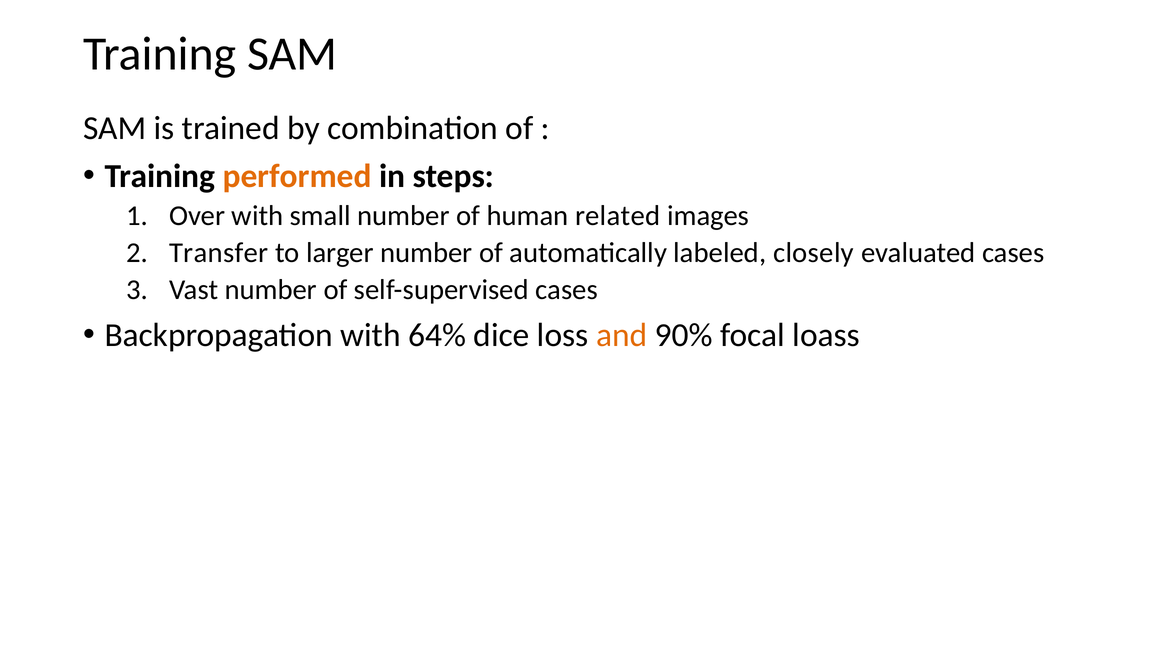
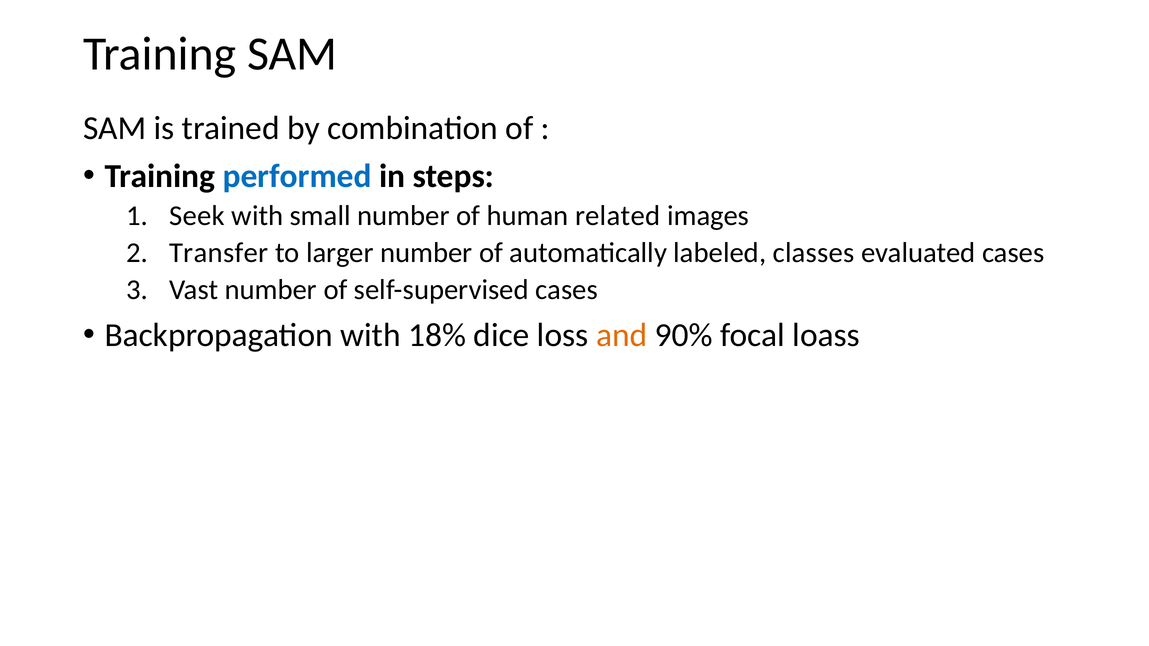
performed colour: orange -> blue
Over: Over -> Seek
closely: closely -> classes
64%: 64% -> 18%
